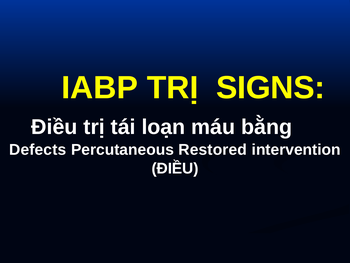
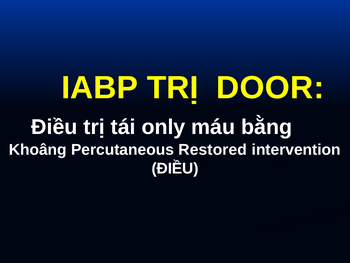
SIGNS: SIGNS -> DOOR
loạn: loạn -> only
Defects: Defects -> Khoâng
